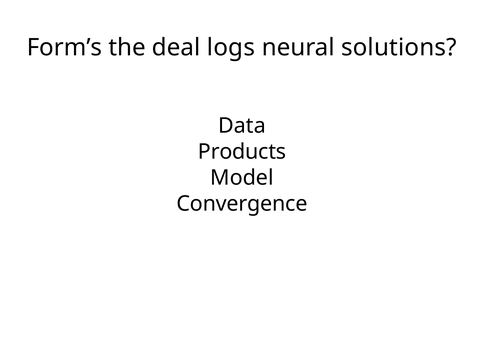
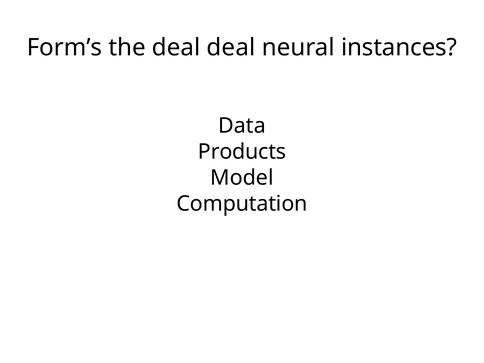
deal logs: logs -> deal
solutions: solutions -> instances
Convergence: Convergence -> Computation
